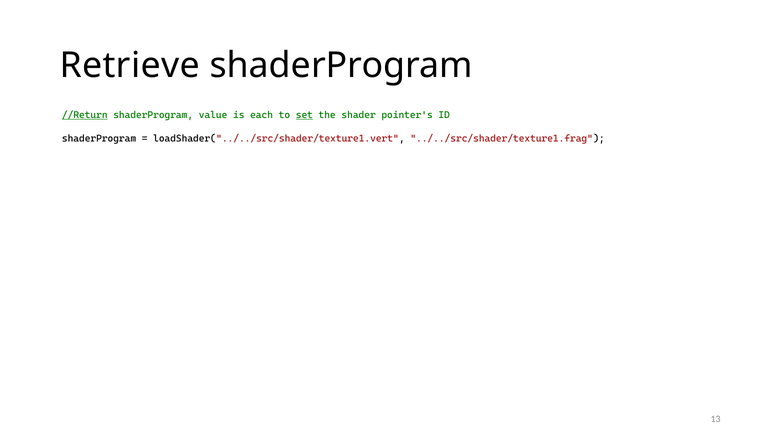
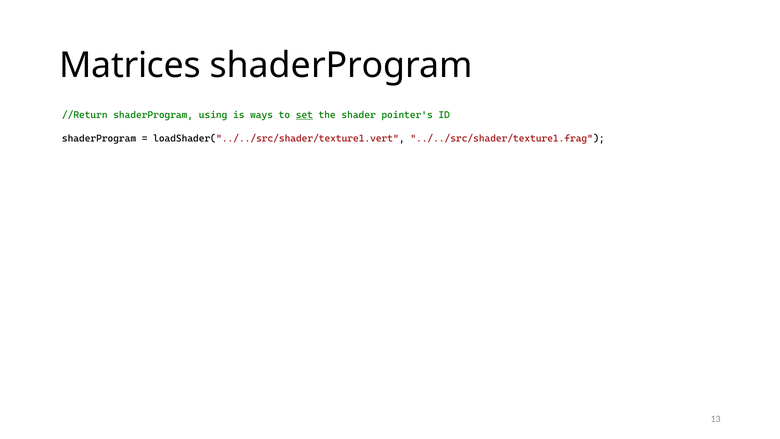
Retrieve: Retrieve -> Matrices
//Return underline: present -> none
value: value -> using
each: each -> ways
